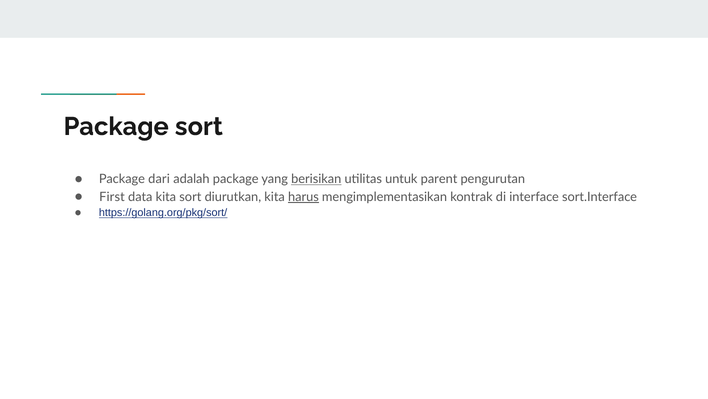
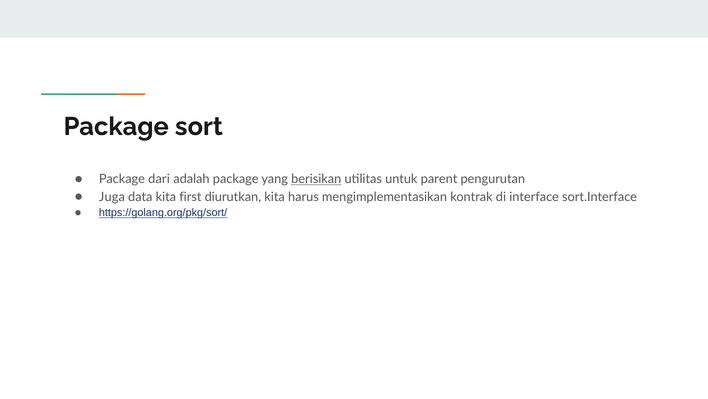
First: First -> Juga
kita sort: sort -> first
harus underline: present -> none
